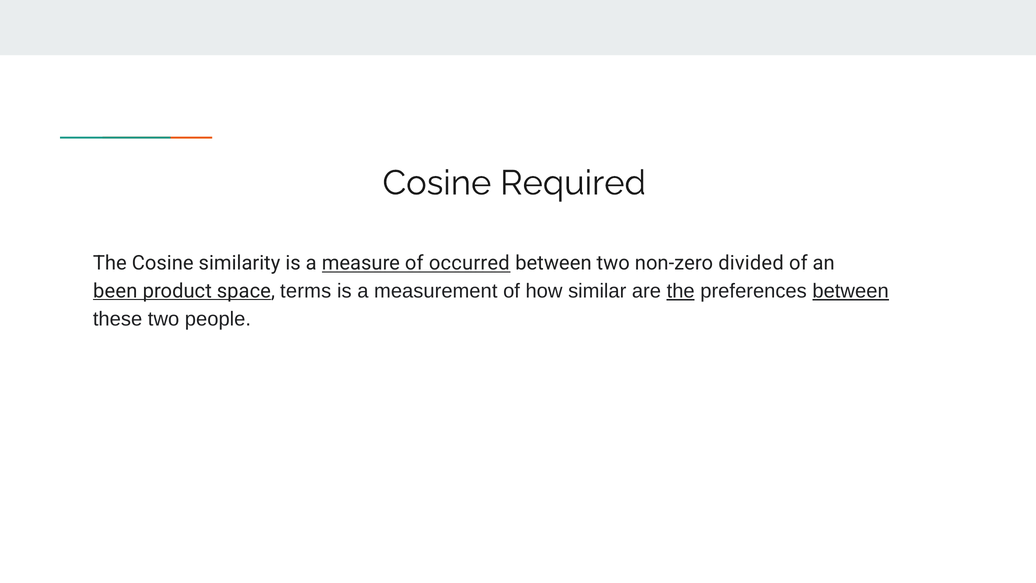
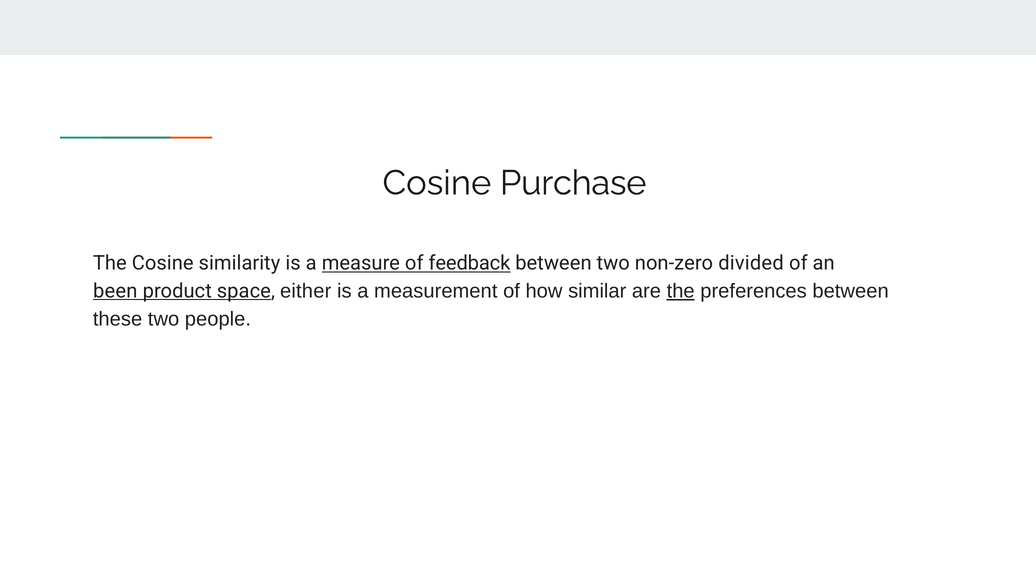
Required: Required -> Purchase
occurred: occurred -> feedback
terms: terms -> either
between at (851, 291) underline: present -> none
